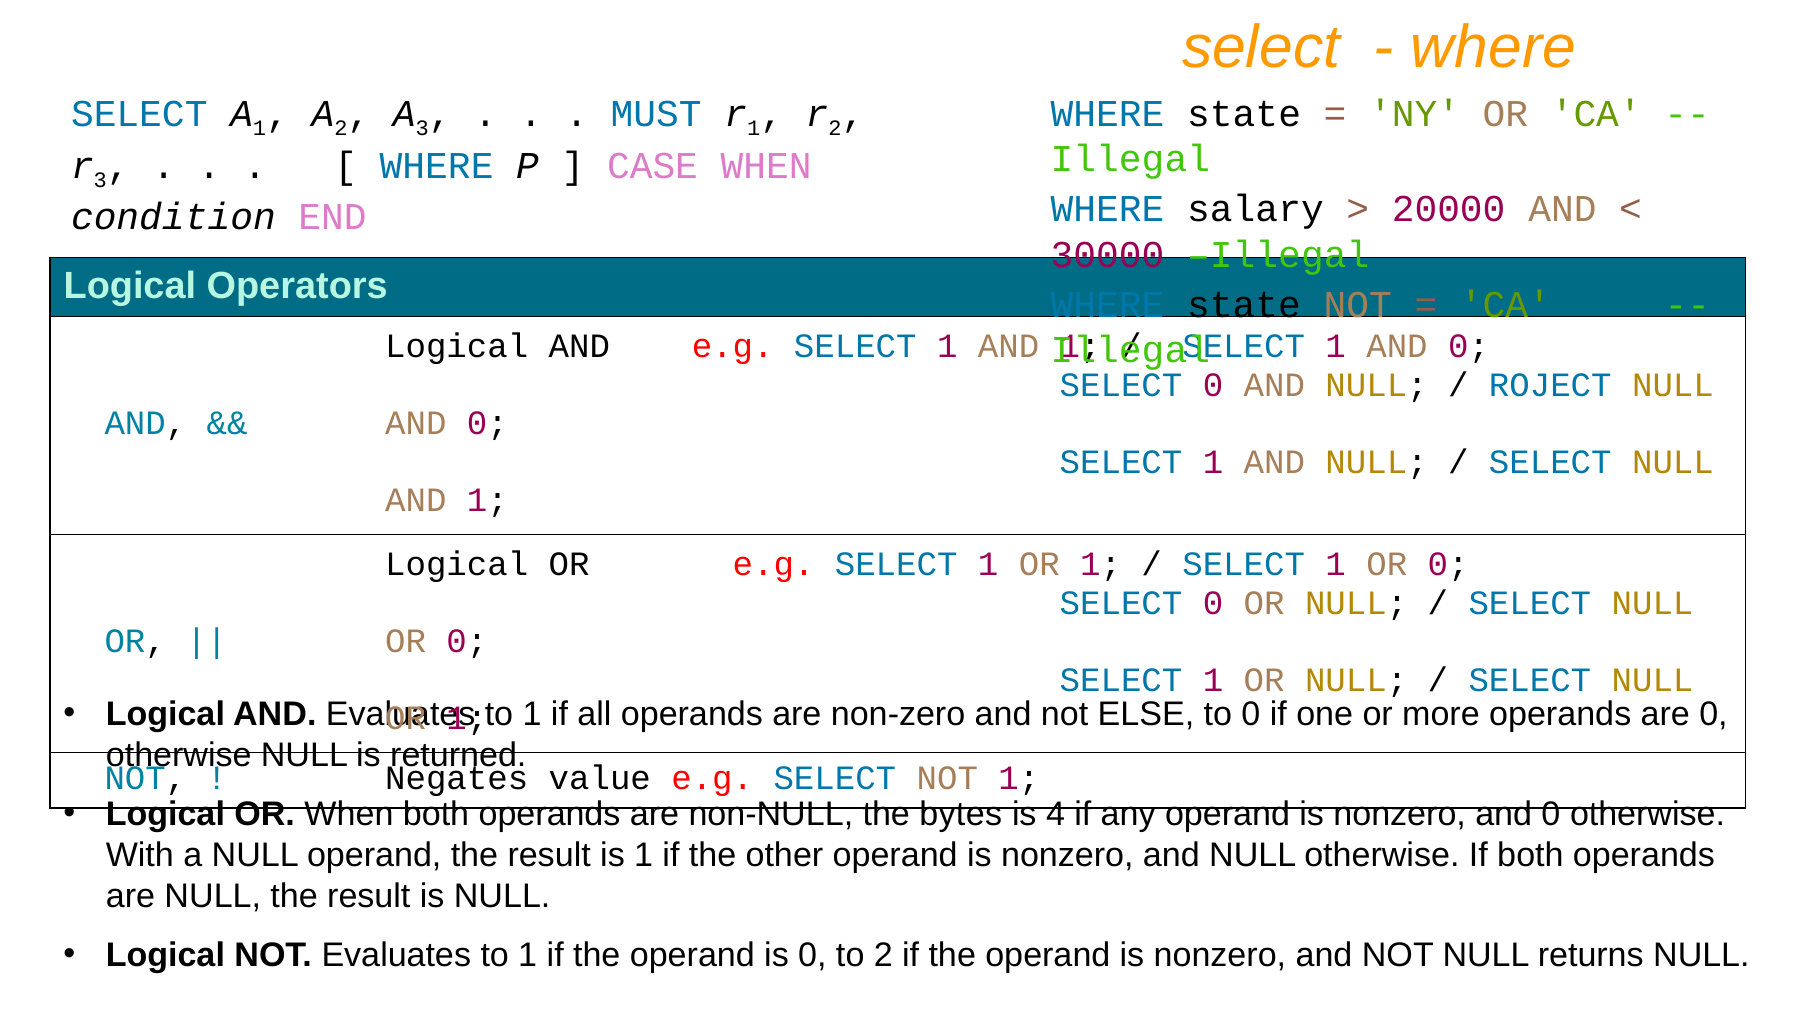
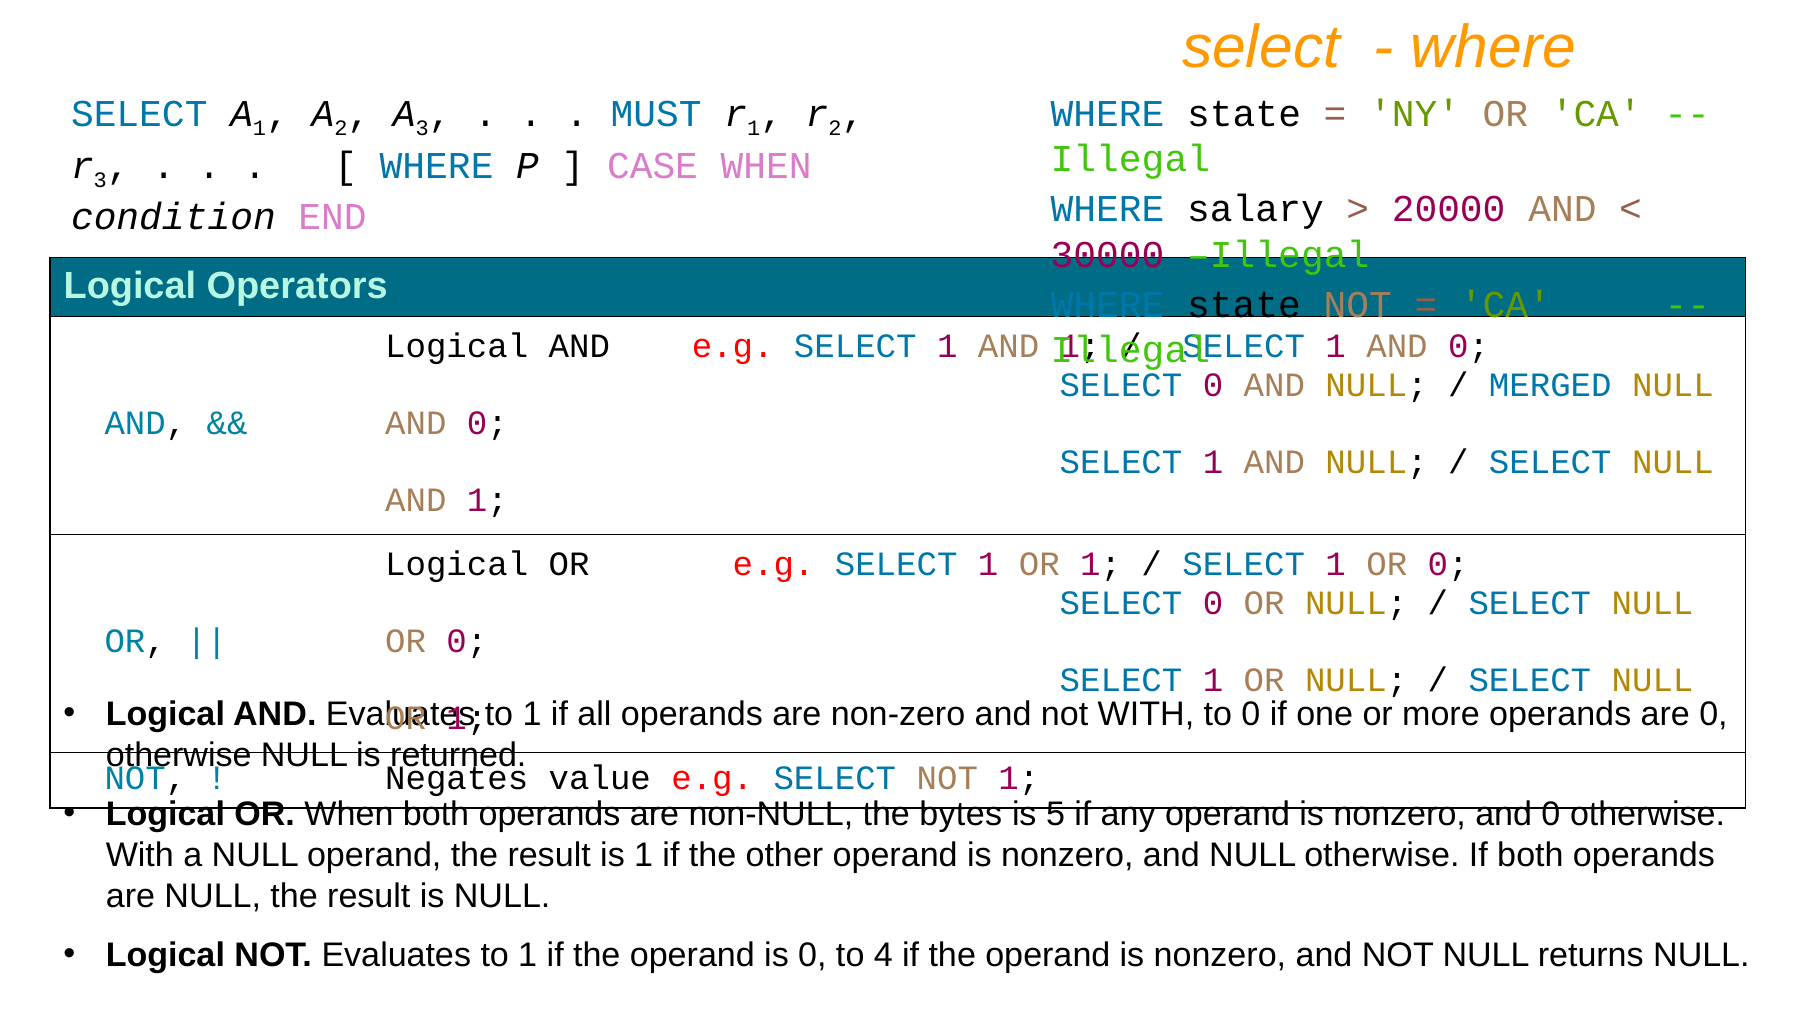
ROJECT: ROJECT -> MERGED
not ELSE: ELSE -> WITH
4: 4 -> 5
to 2: 2 -> 4
